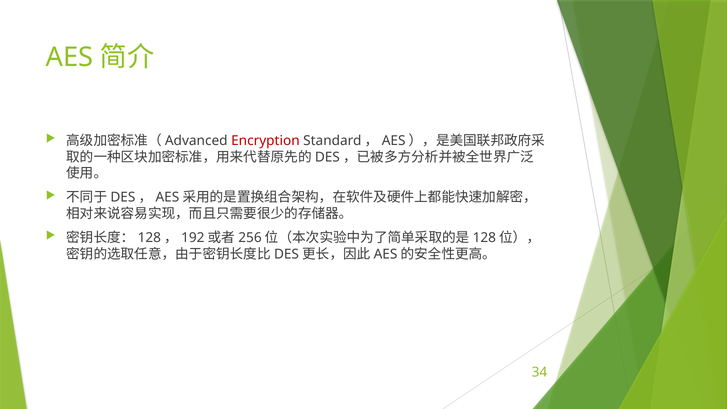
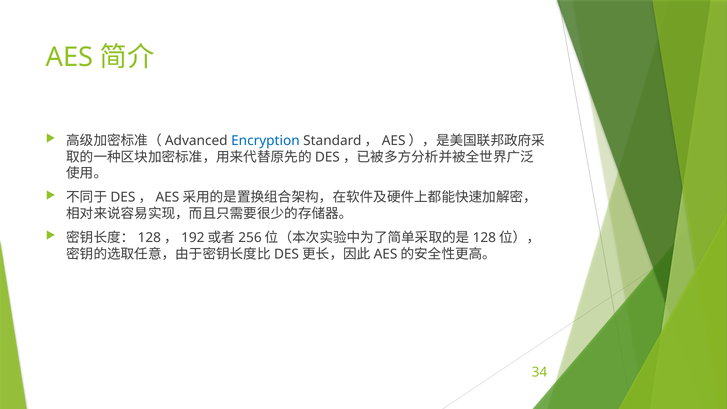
Encryption colour: red -> blue
